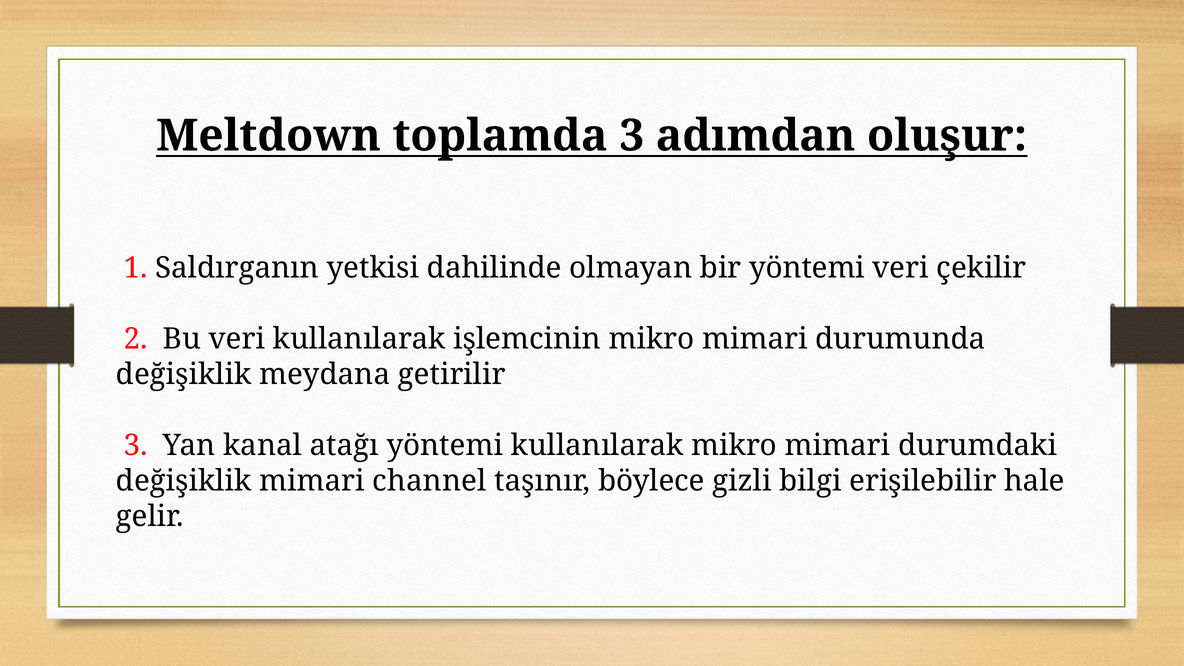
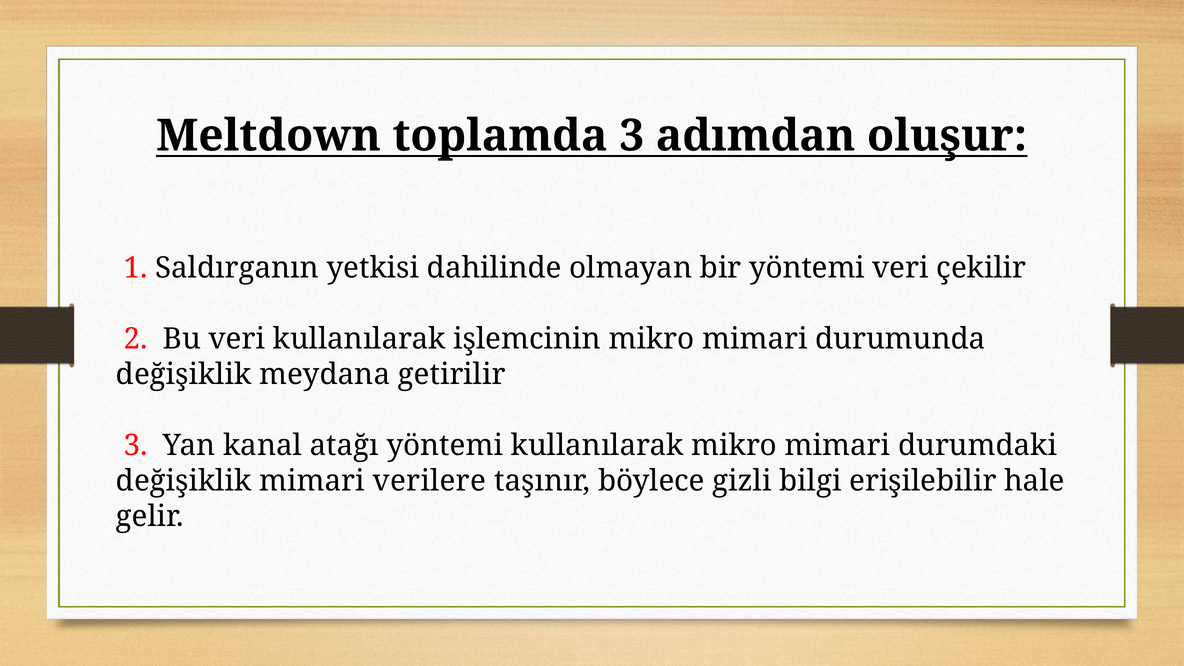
channel: channel -> verilere
